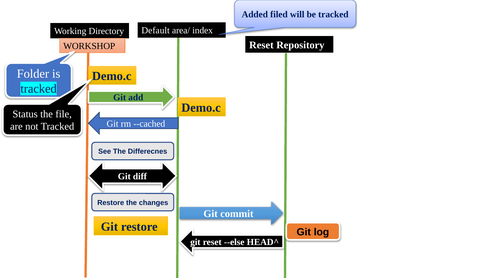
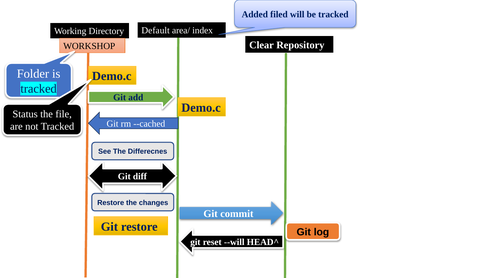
Reset at (261, 45): Reset -> Clear
--else: --else -> --will
